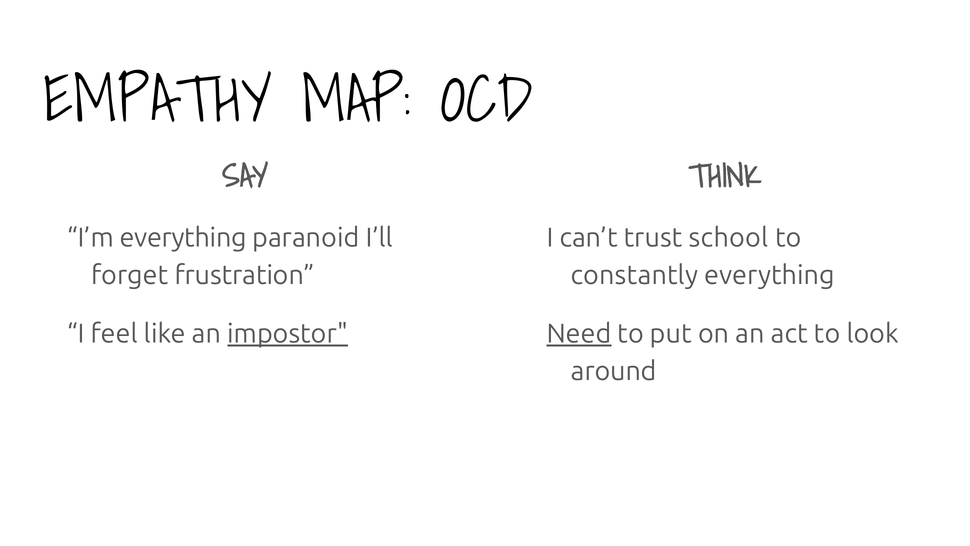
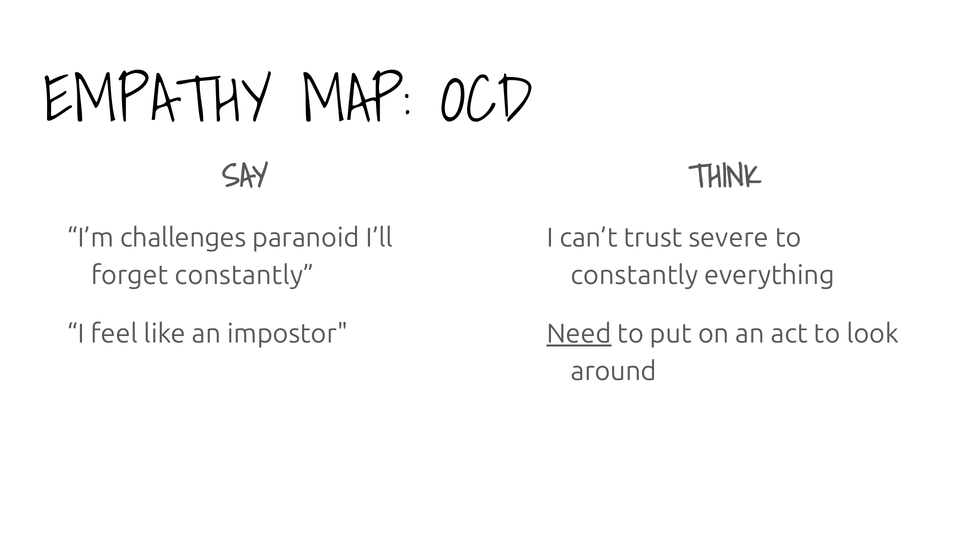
school: school -> severe
I’m everything: everything -> challenges
forget frustration: frustration -> constantly
impostor underline: present -> none
